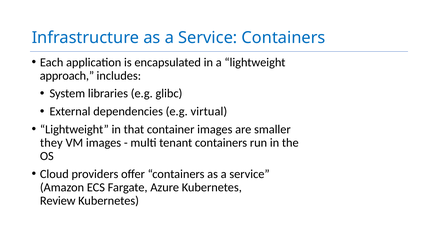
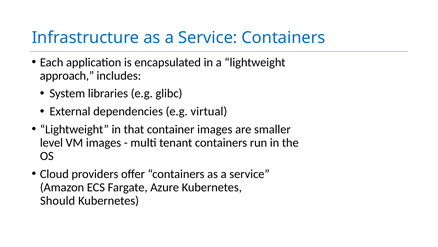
they: they -> level
Review: Review -> Should
